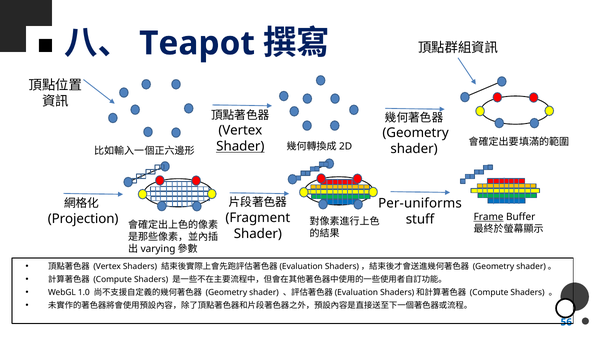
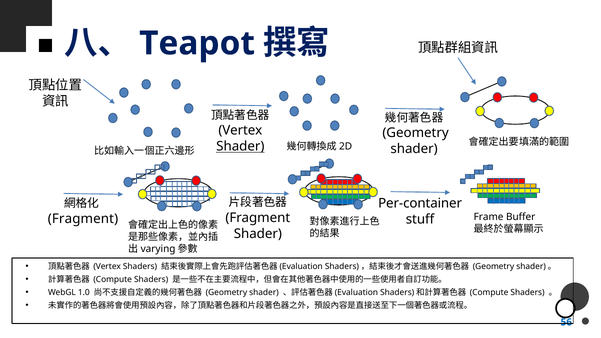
Per-uniforms: Per-uniforms -> Per-container
Projection at (83, 219): Projection -> Fragment
Frame underline: present -> none
